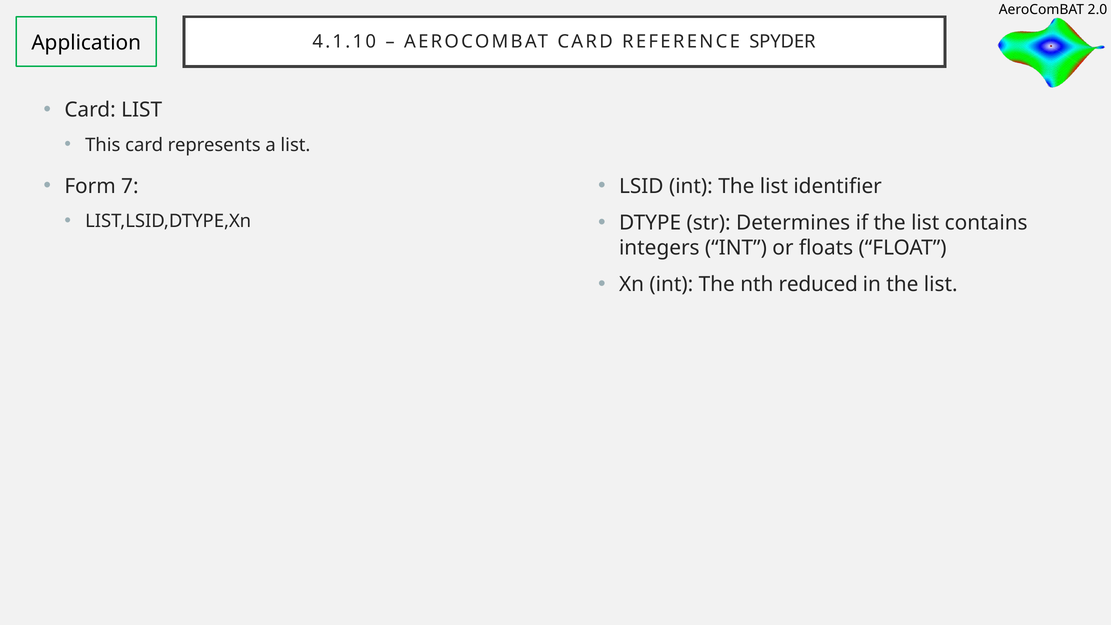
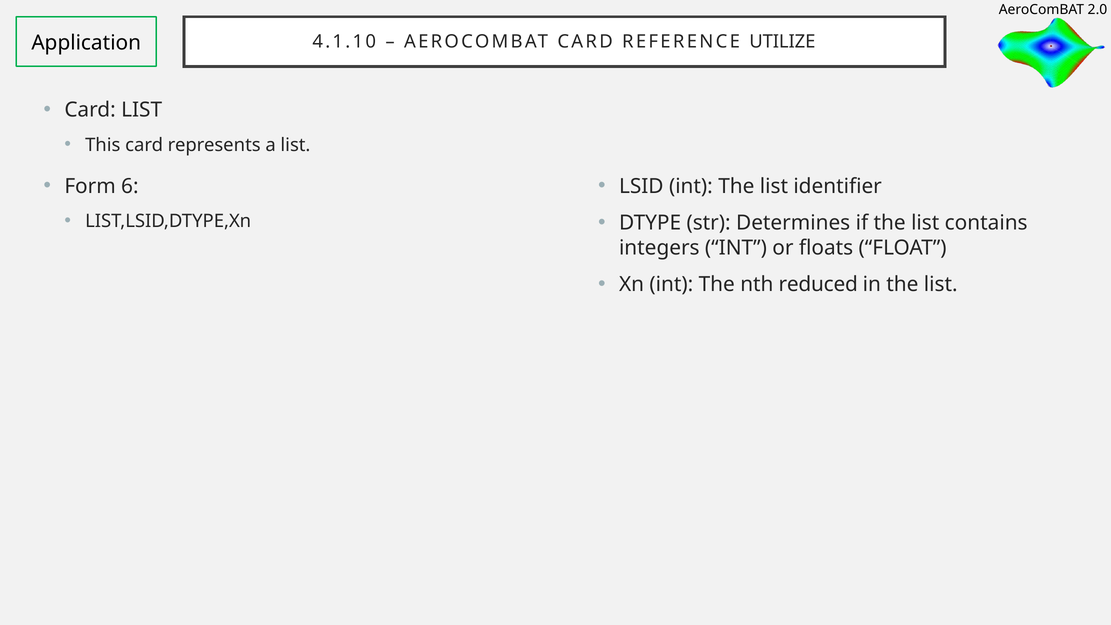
SPYDER: SPYDER -> UTILIZE
7: 7 -> 6
